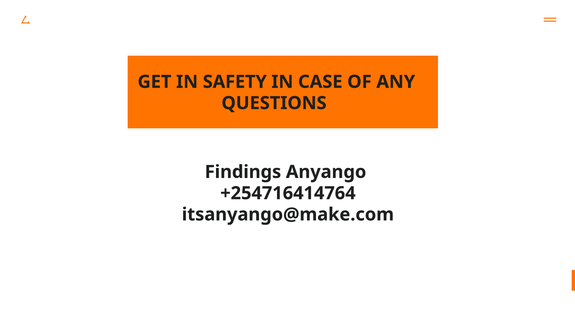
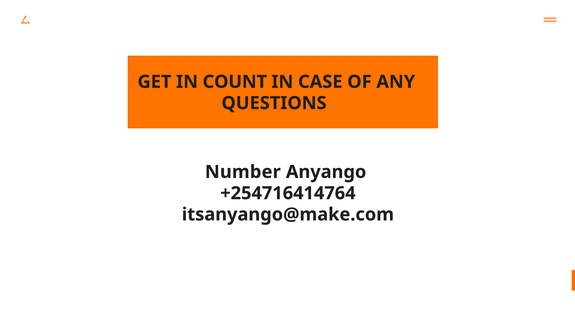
SAFETY: SAFETY -> COUNT
Findings: Findings -> Number
